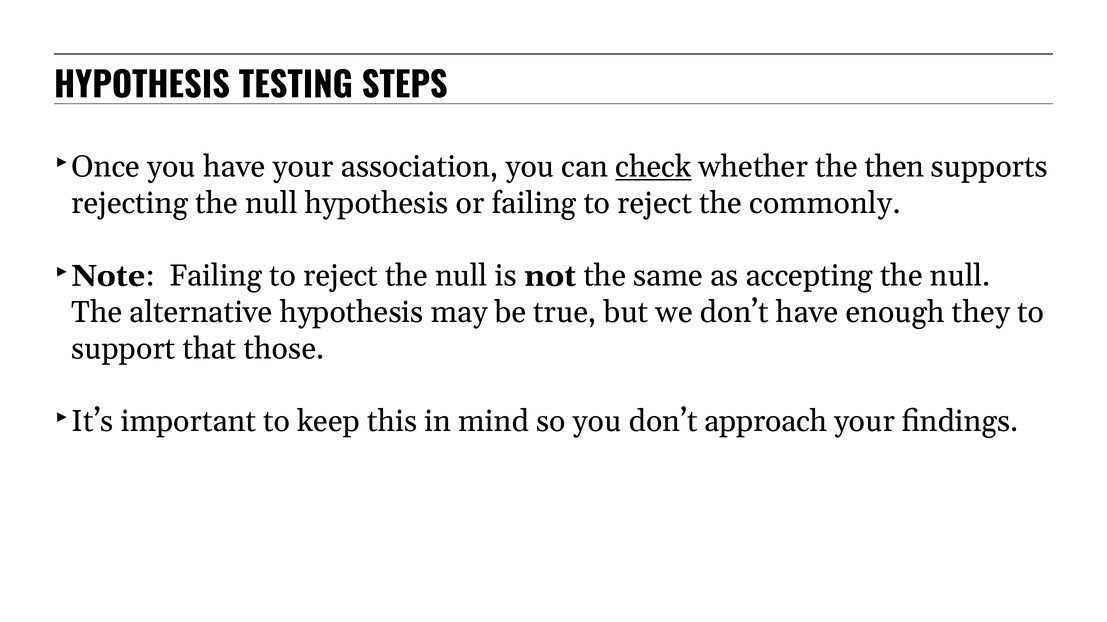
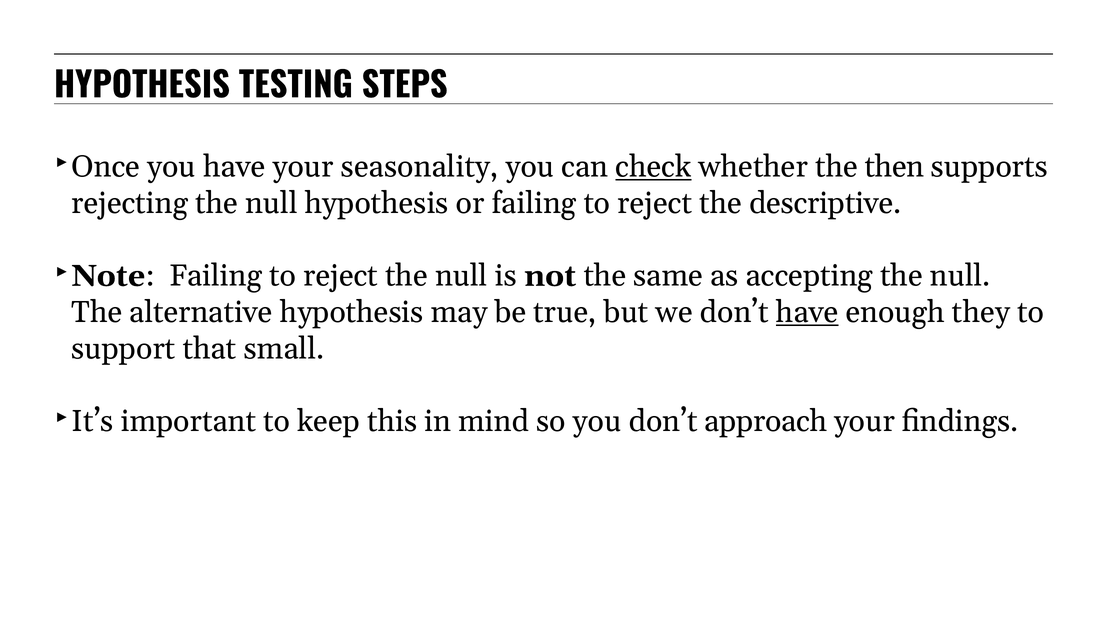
association: association -> seasonality
commonly: commonly -> descriptive
have at (807, 312) underline: none -> present
those: those -> small
